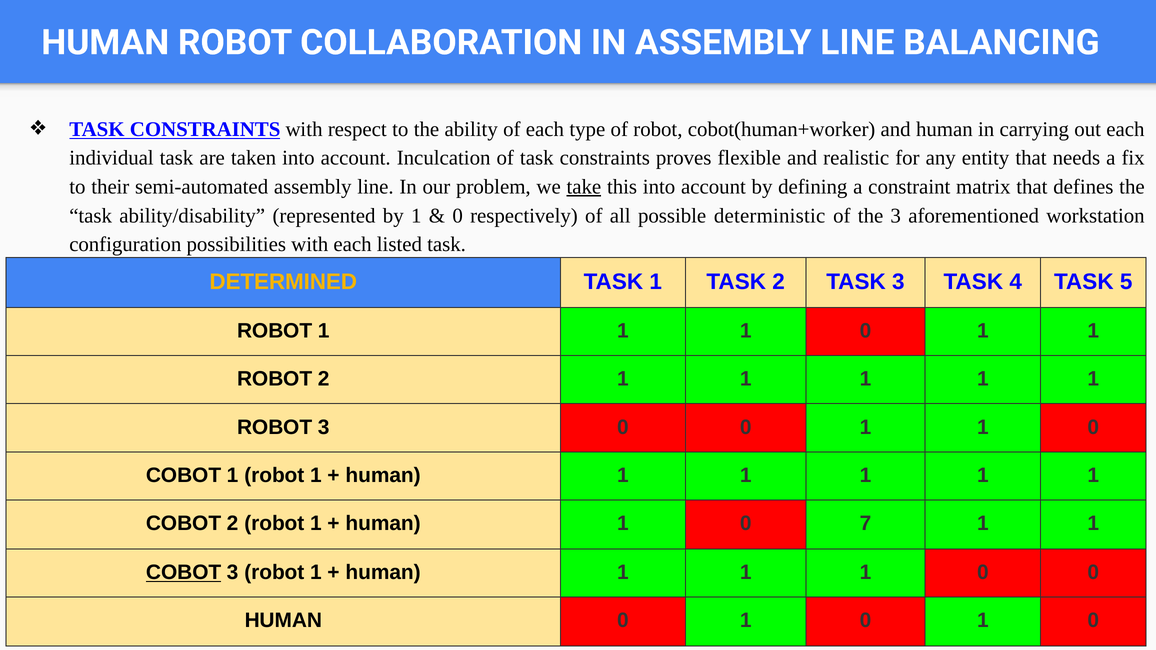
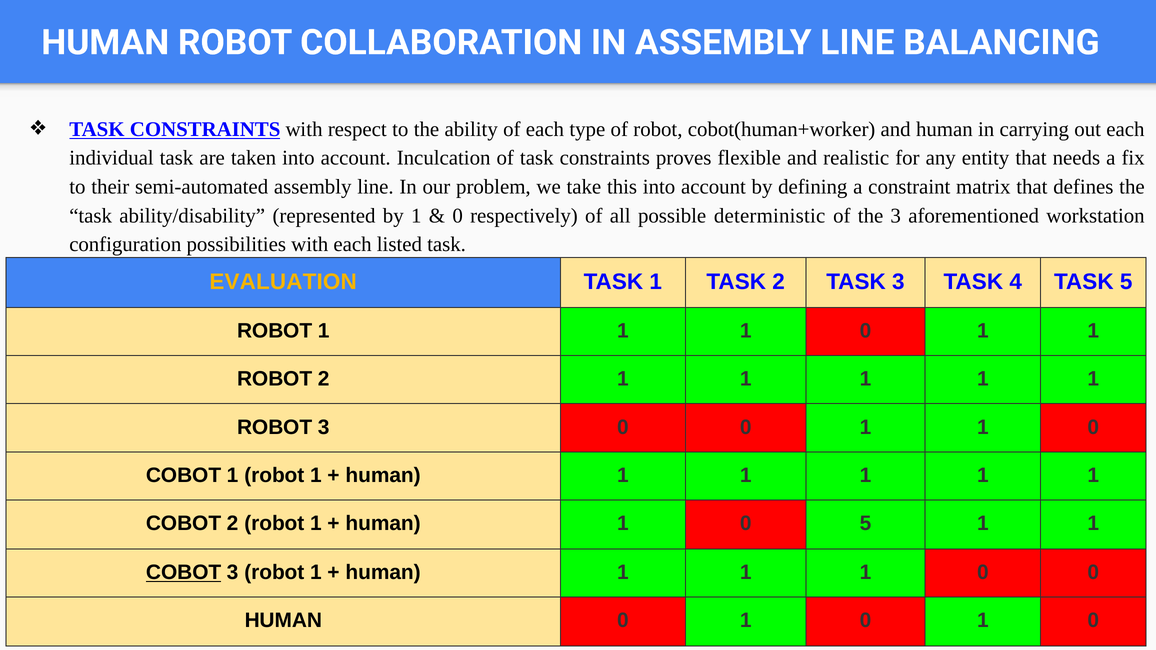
take underline: present -> none
DETERMINED: DETERMINED -> EVALUATION
0 7: 7 -> 5
